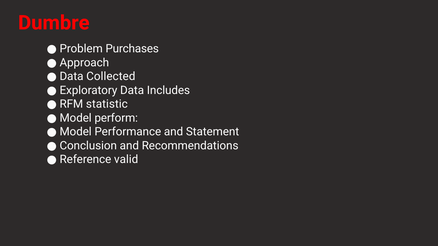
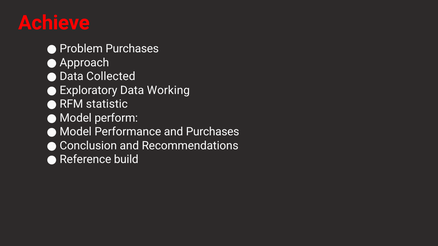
Dumbre: Dumbre -> Achieve
Includes: Includes -> Working
and Statement: Statement -> Purchases
valid: valid -> build
